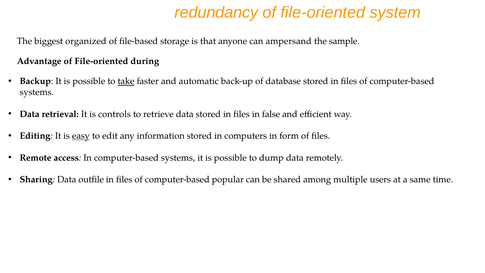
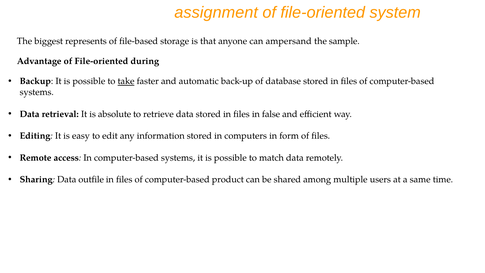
redundancy: redundancy -> assignment
organized: organized -> represents
controls: controls -> absolute
easy underline: present -> none
dump: dump -> match
popular: popular -> product
